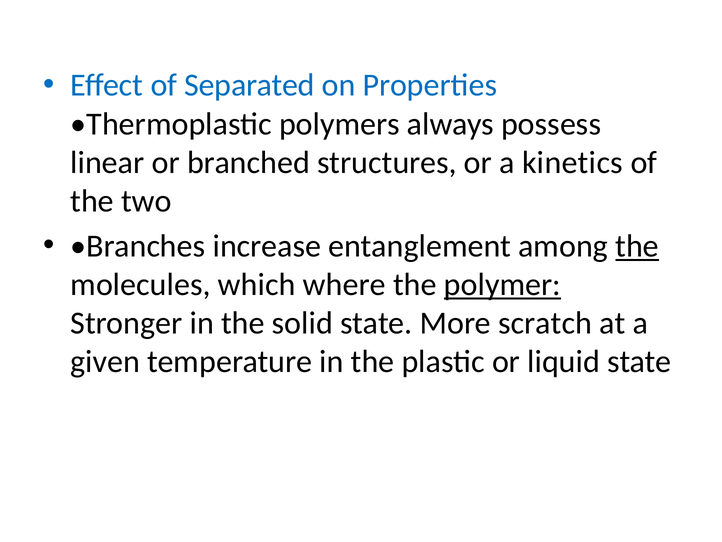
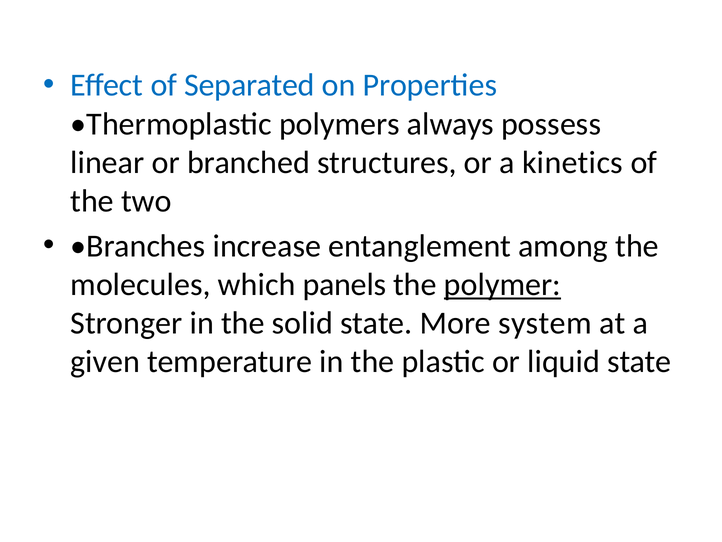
the at (637, 246) underline: present -> none
where: where -> panels
scratch: scratch -> system
